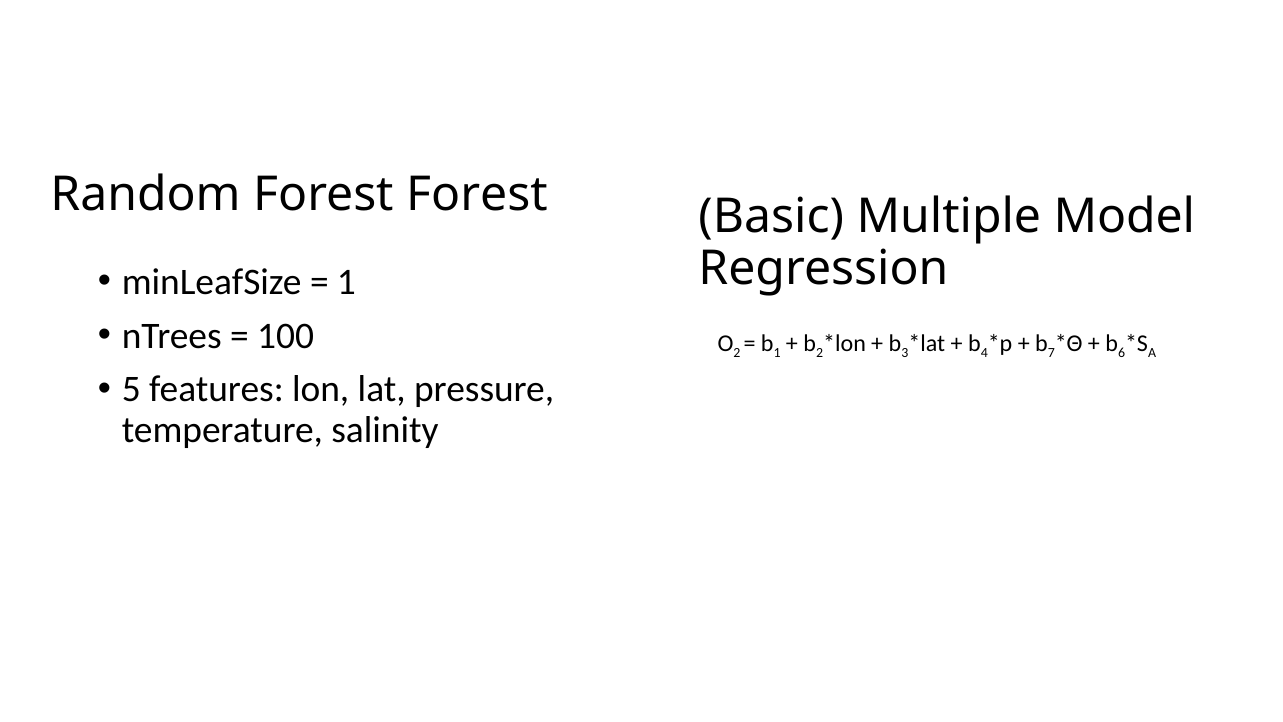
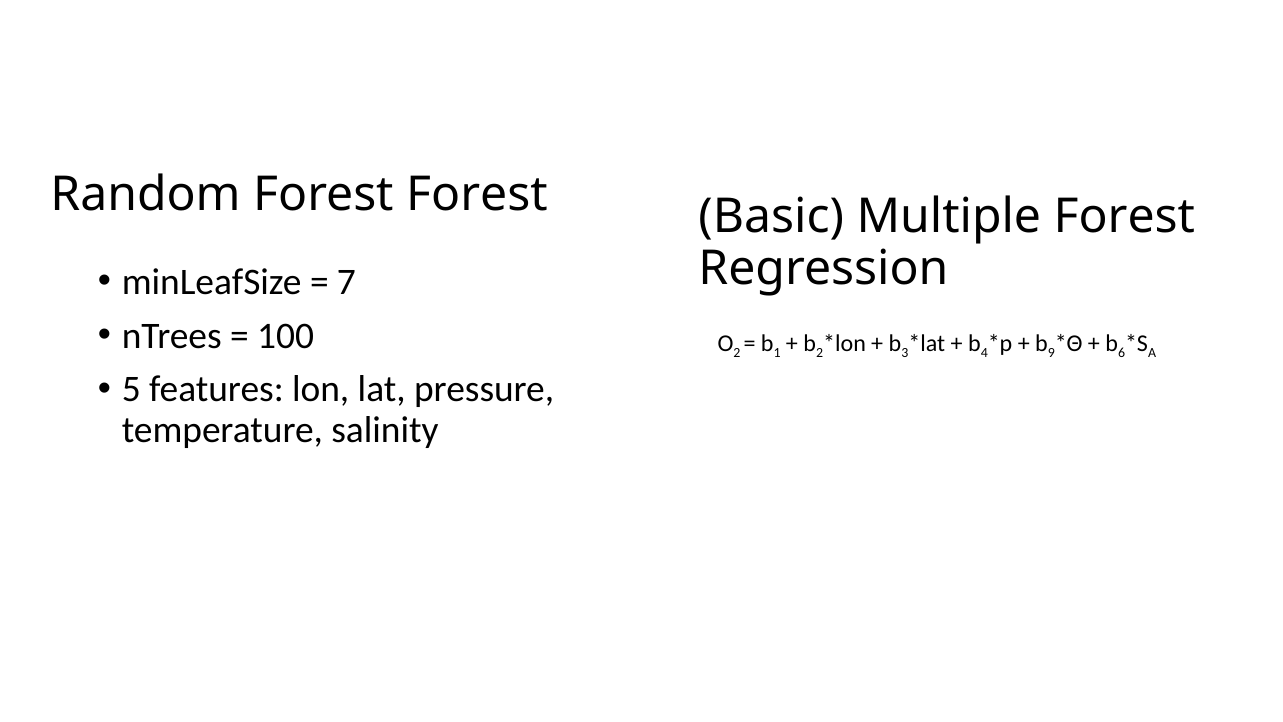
Multiple Model: Model -> Forest
1 at (346, 282): 1 -> 7
7: 7 -> 9
